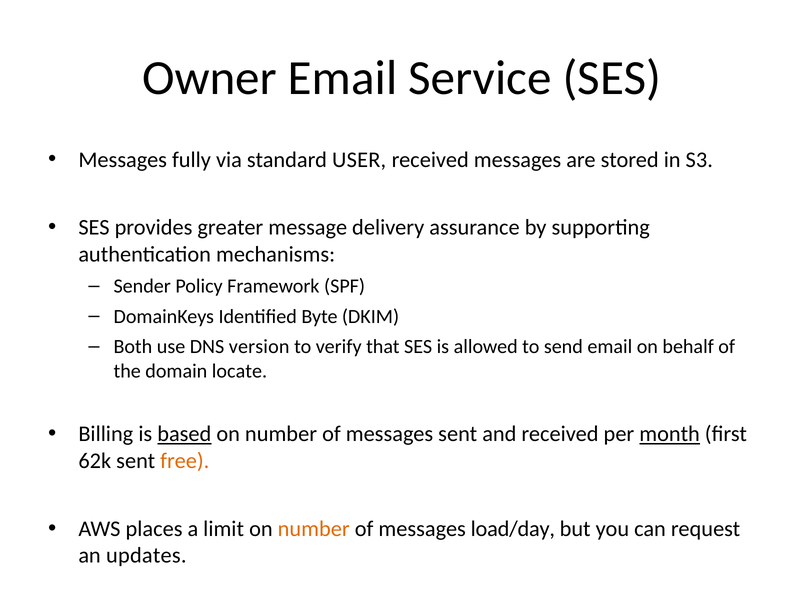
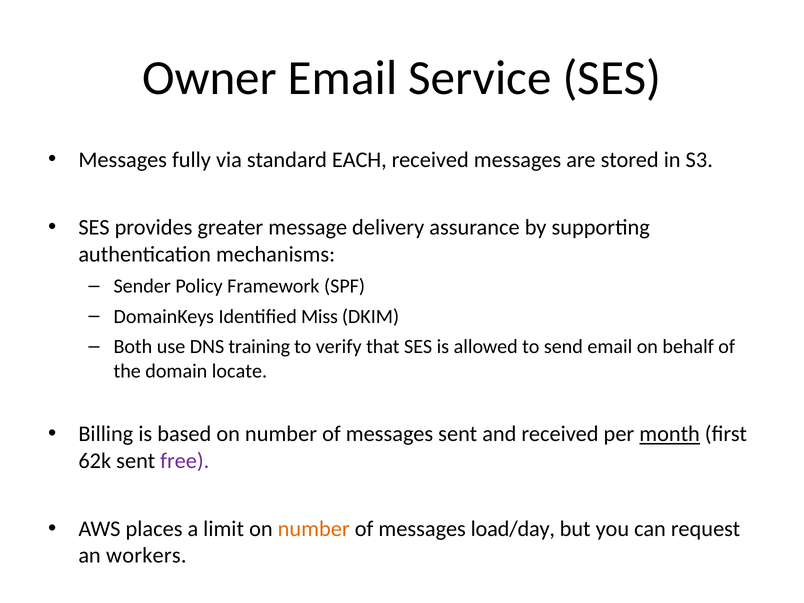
USER: USER -> EACH
Byte: Byte -> Miss
version: version -> training
based underline: present -> none
free colour: orange -> purple
updates: updates -> workers
